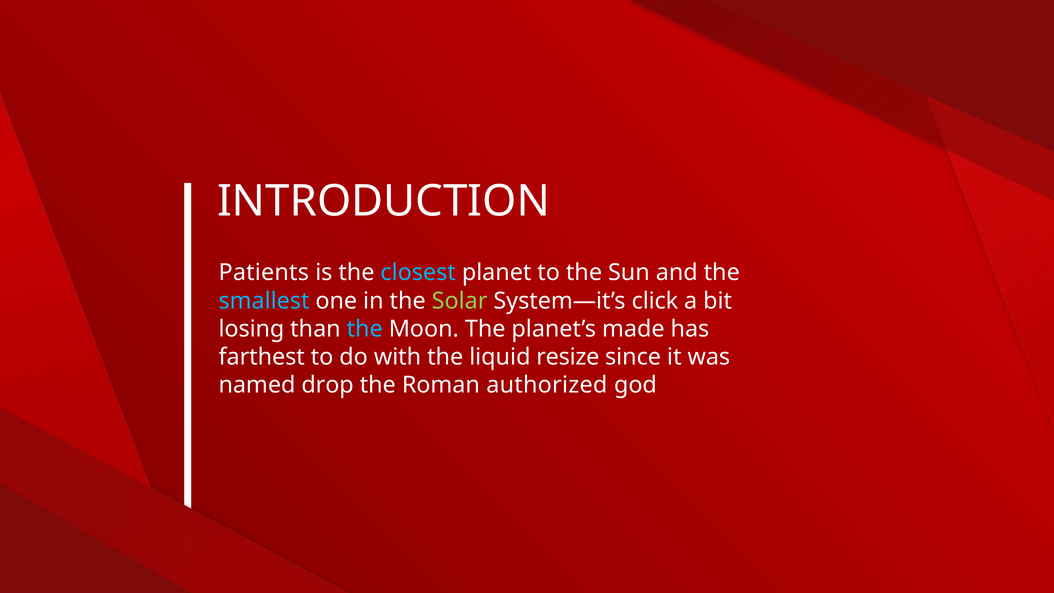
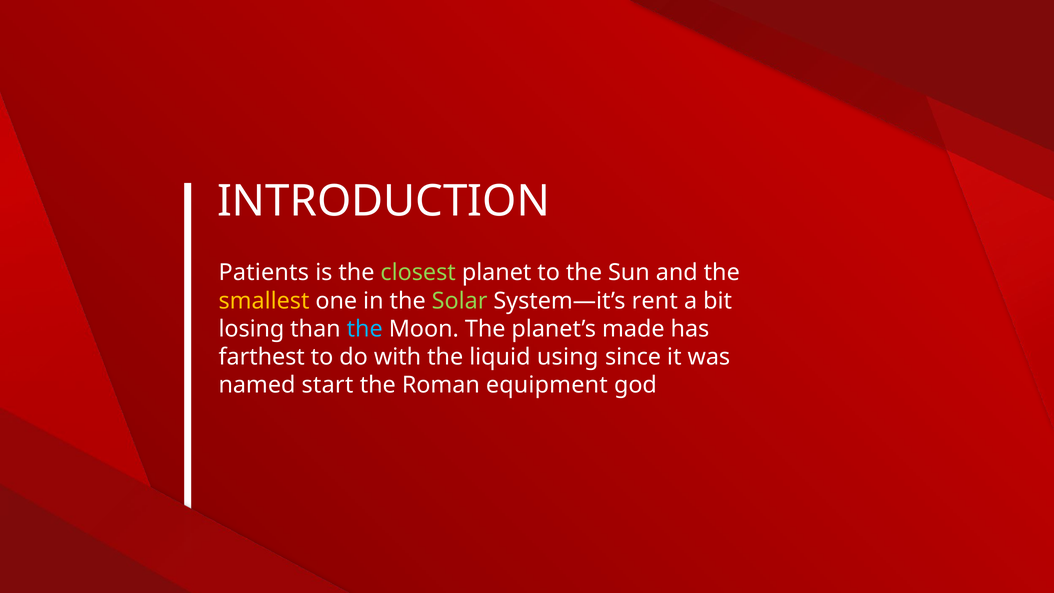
closest colour: light blue -> light green
smallest colour: light blue -> yellow
click: click -> rent
resize: resize -> using
drop: drop -> start
authorized: authorized -> equipment
